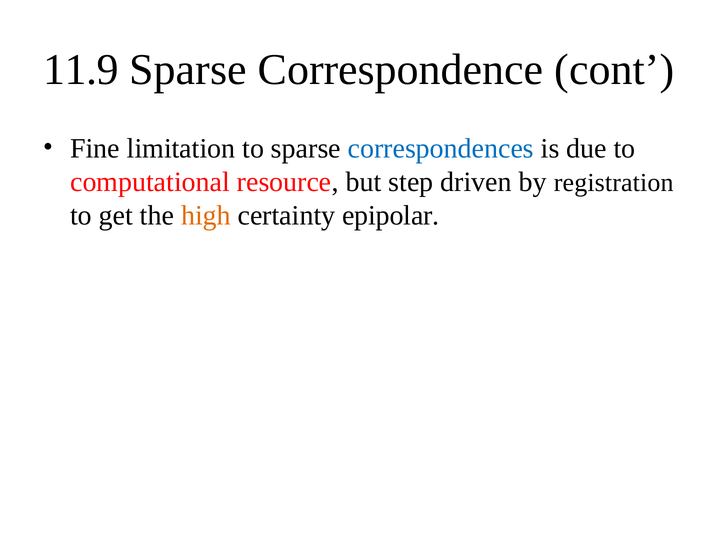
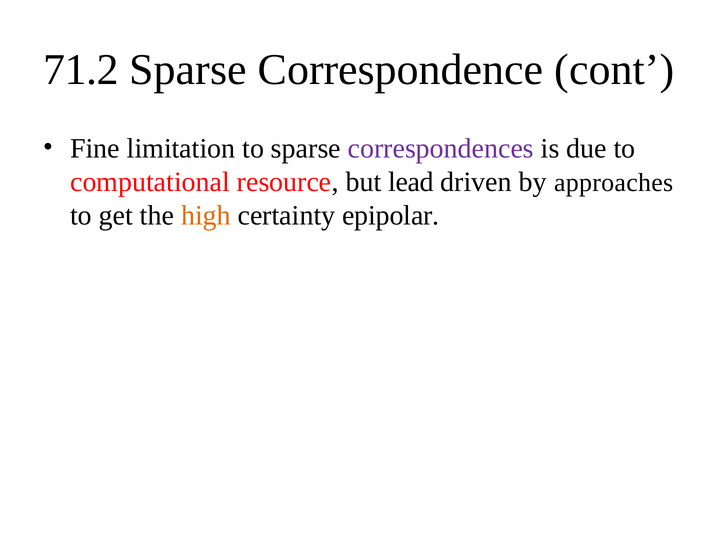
11.9: 11.9 -> 71.2
correspondences colour: blue -> purple
step: step -> lead
registration: registration -> approaches
